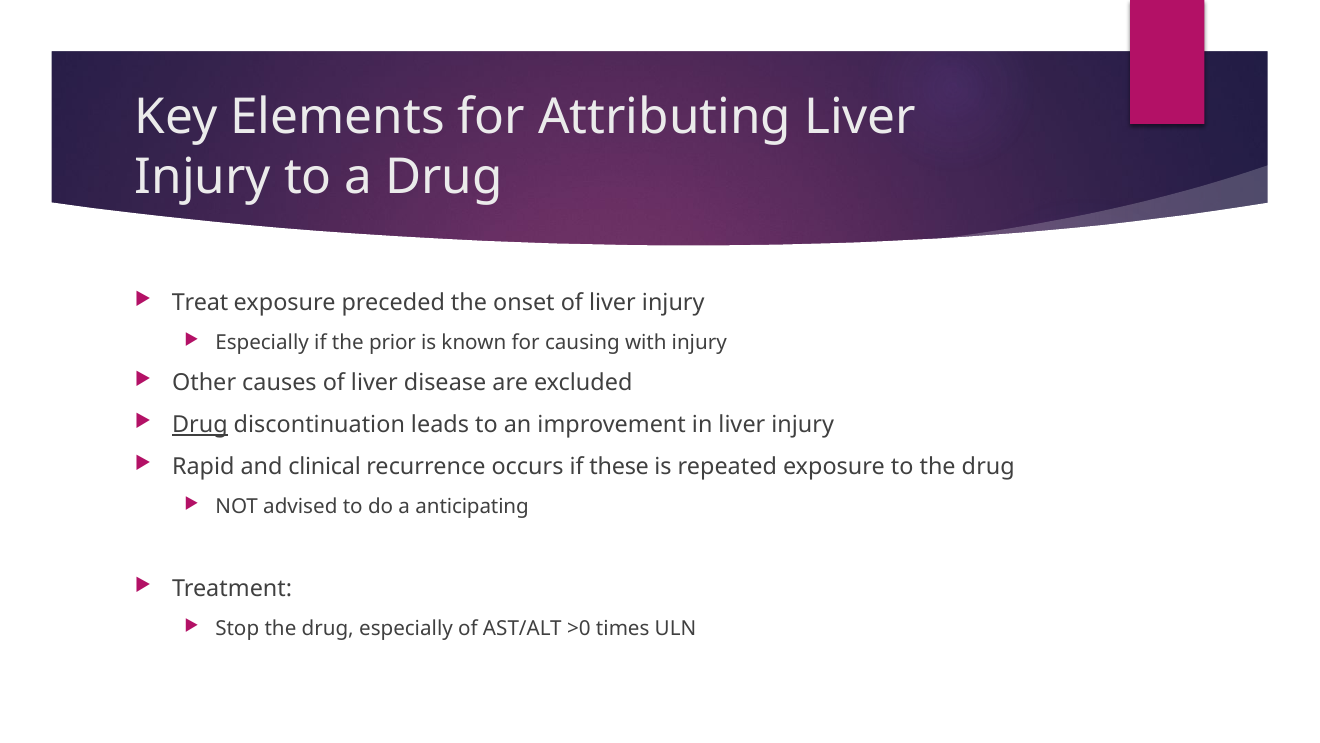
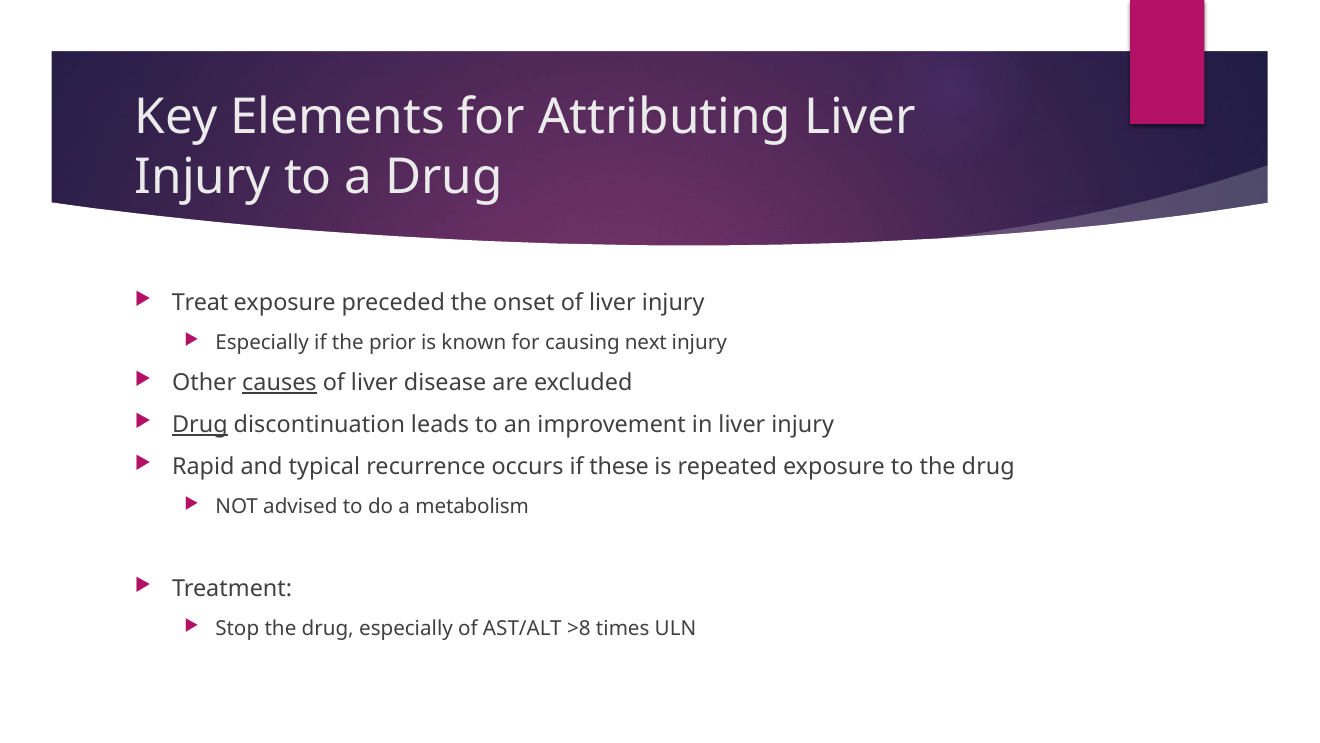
with: with -> next
causes underline: none -> present
clinical: clinical -> typical
anticipating: anticipating -> metabolism
>0: >0 -> >8
